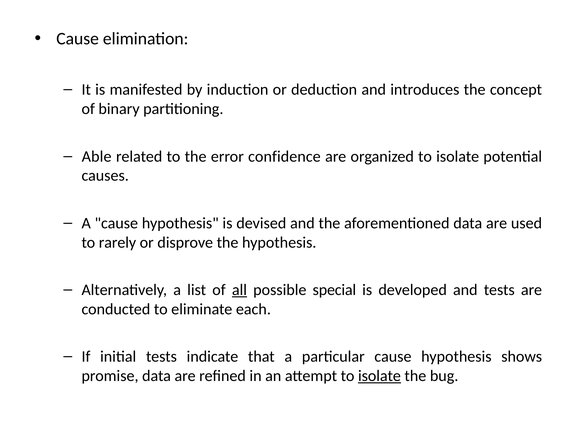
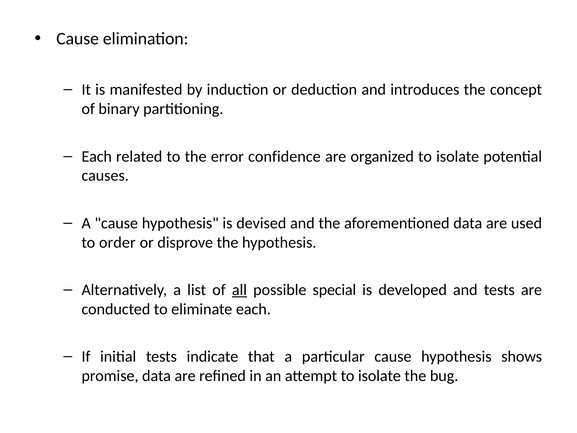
Able at (97, 156): Able -> Each
rarely: rarely -> order
isolate at (379, 376) underline: present -> none
